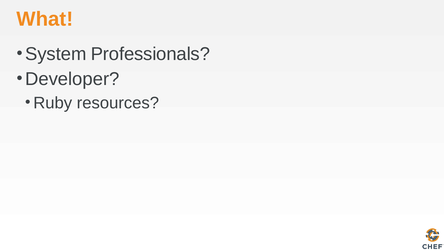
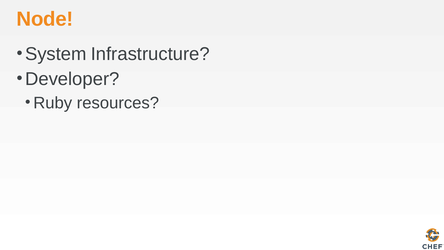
What: What -> Node
Professionals: Professionals -> Infrastructure
